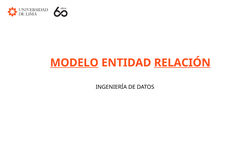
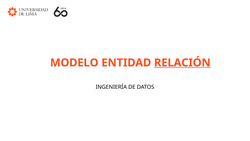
MODELO underline: present -> none
